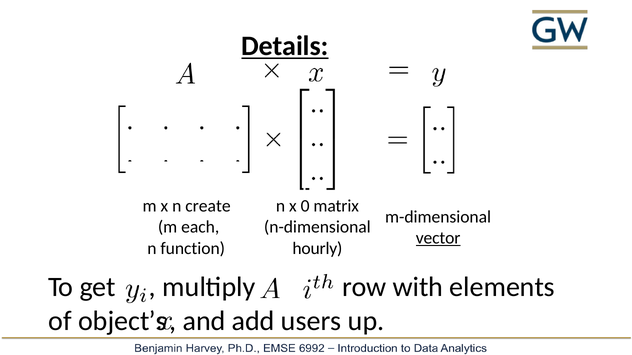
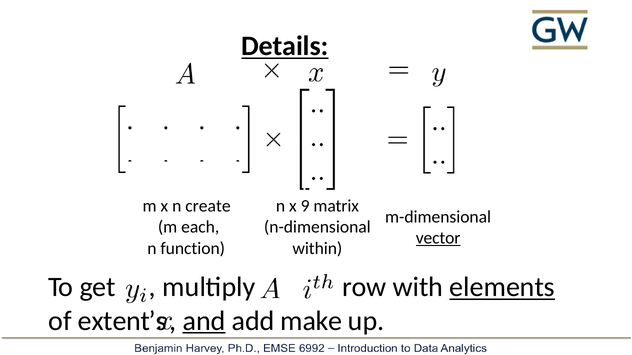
0: 0 -> 9
hourly: hourly -> within
elements underline: none -> present
object: object -> extent
and underline: none -> present
users: users -> make
